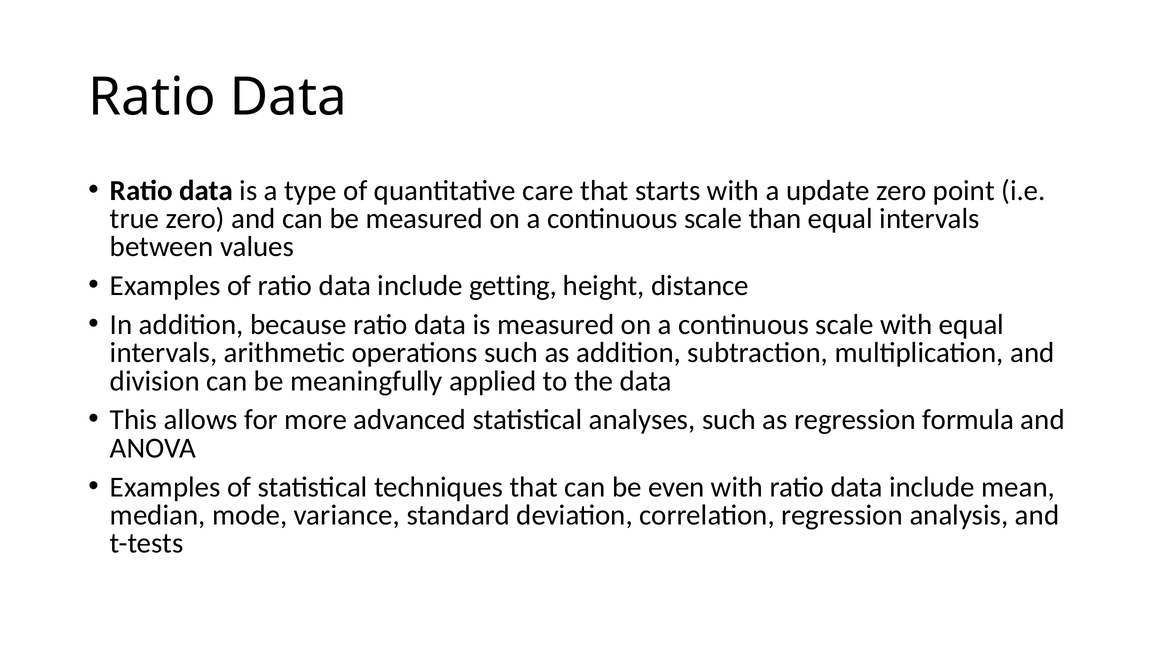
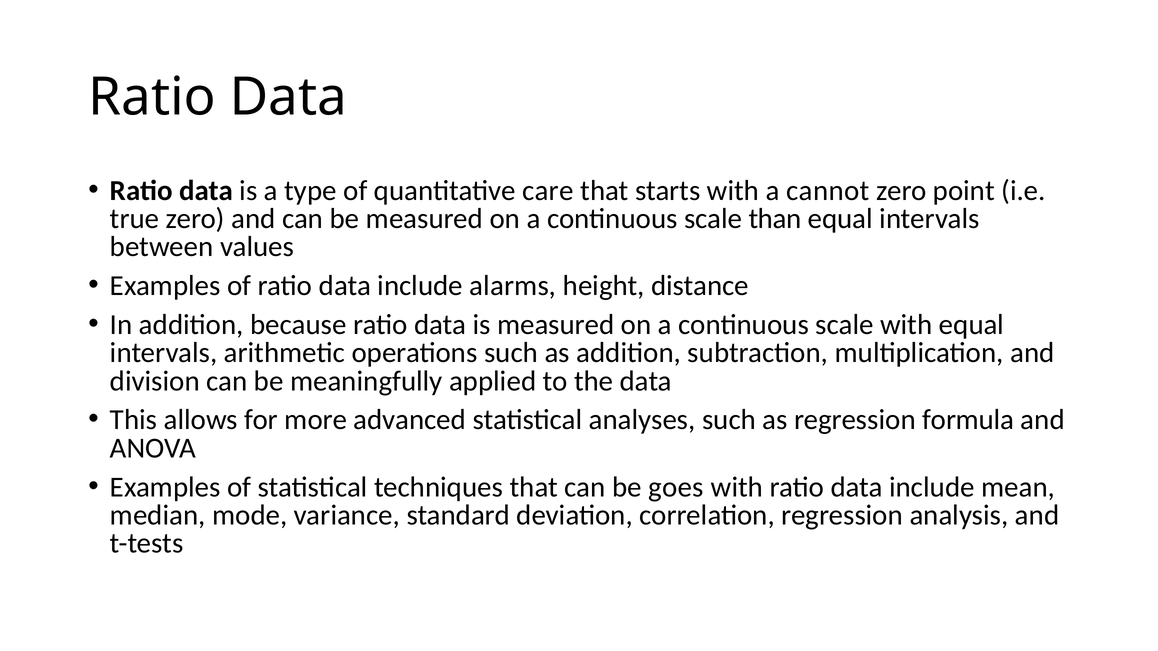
update: update -> cannot
getting: getting -> alarms
even: even -> goes
